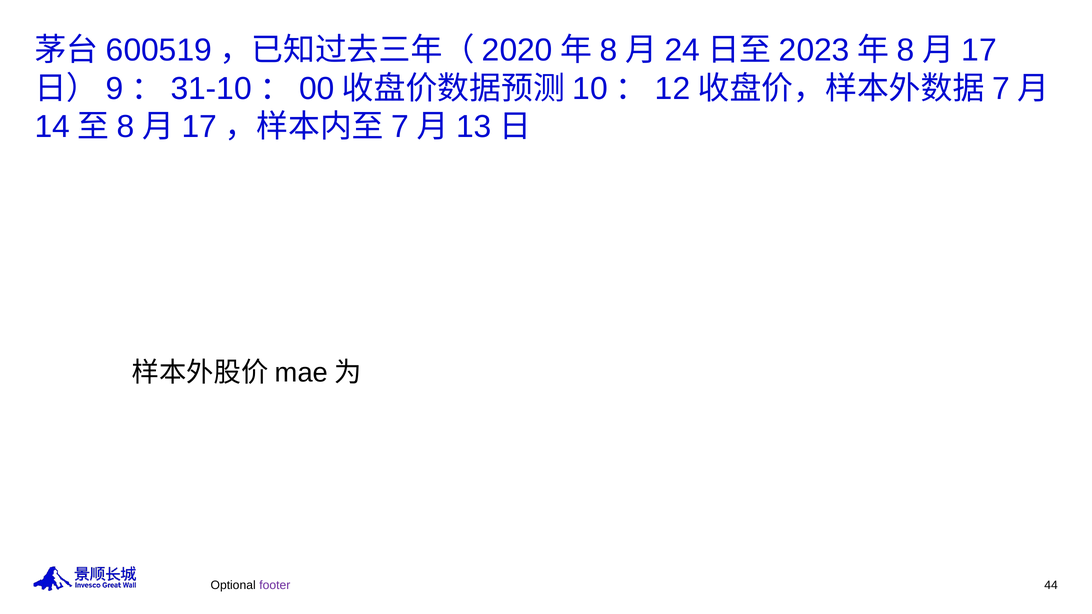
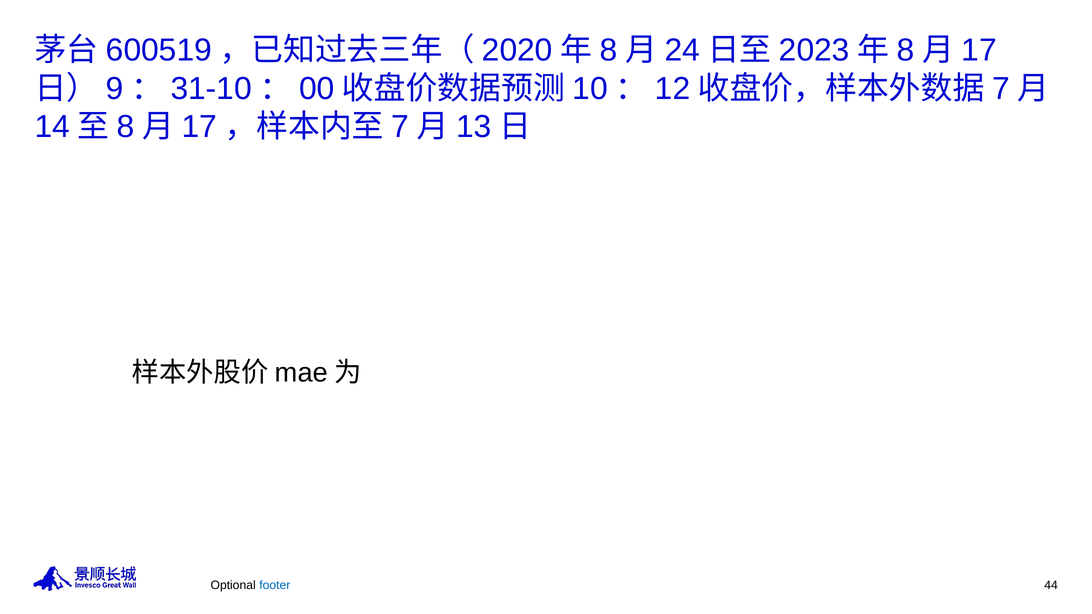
footer colour: purple -> blue
